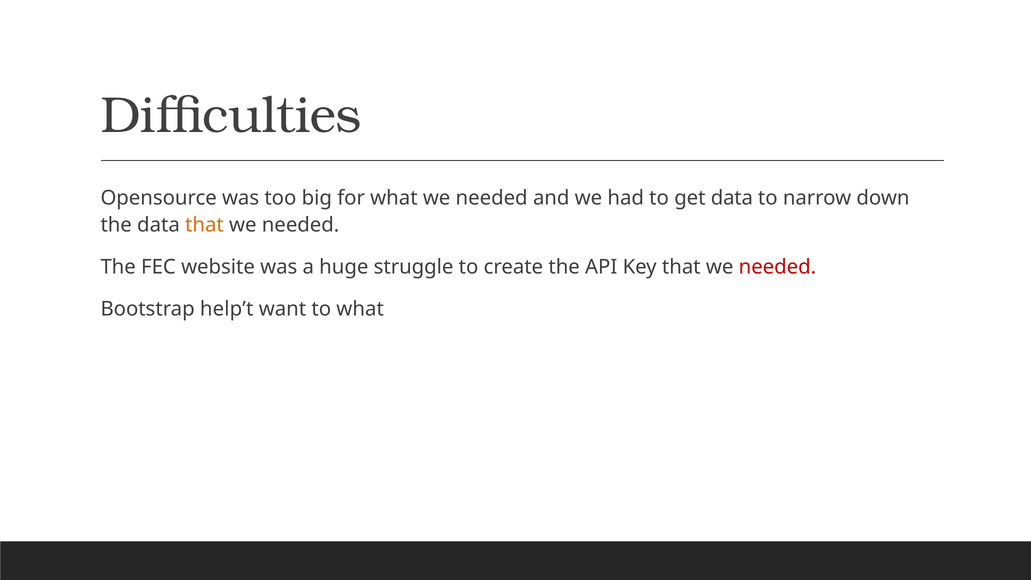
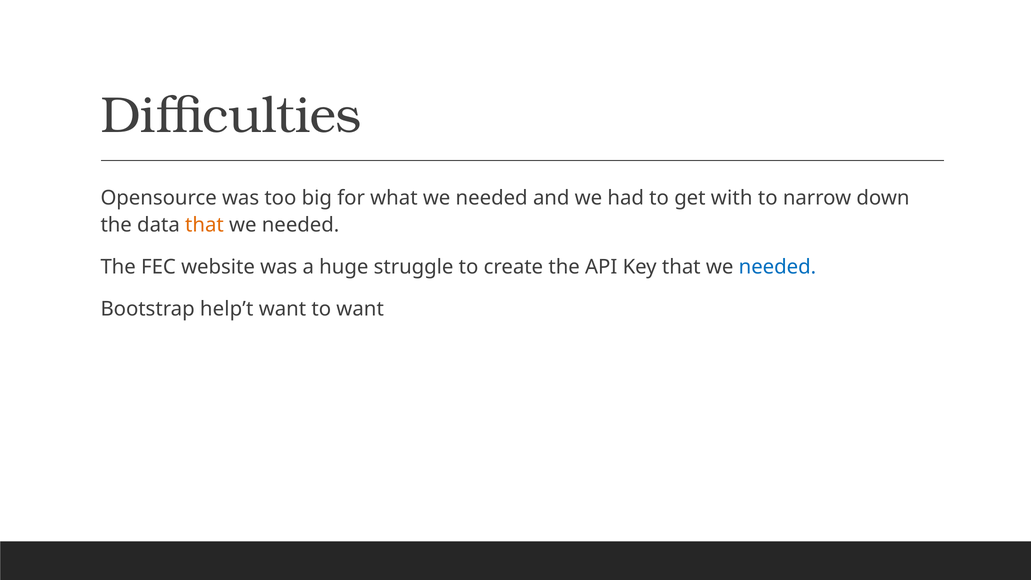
get data: data -> with
needed at (777, 267) colour: red -> blue
to what: what -> want
